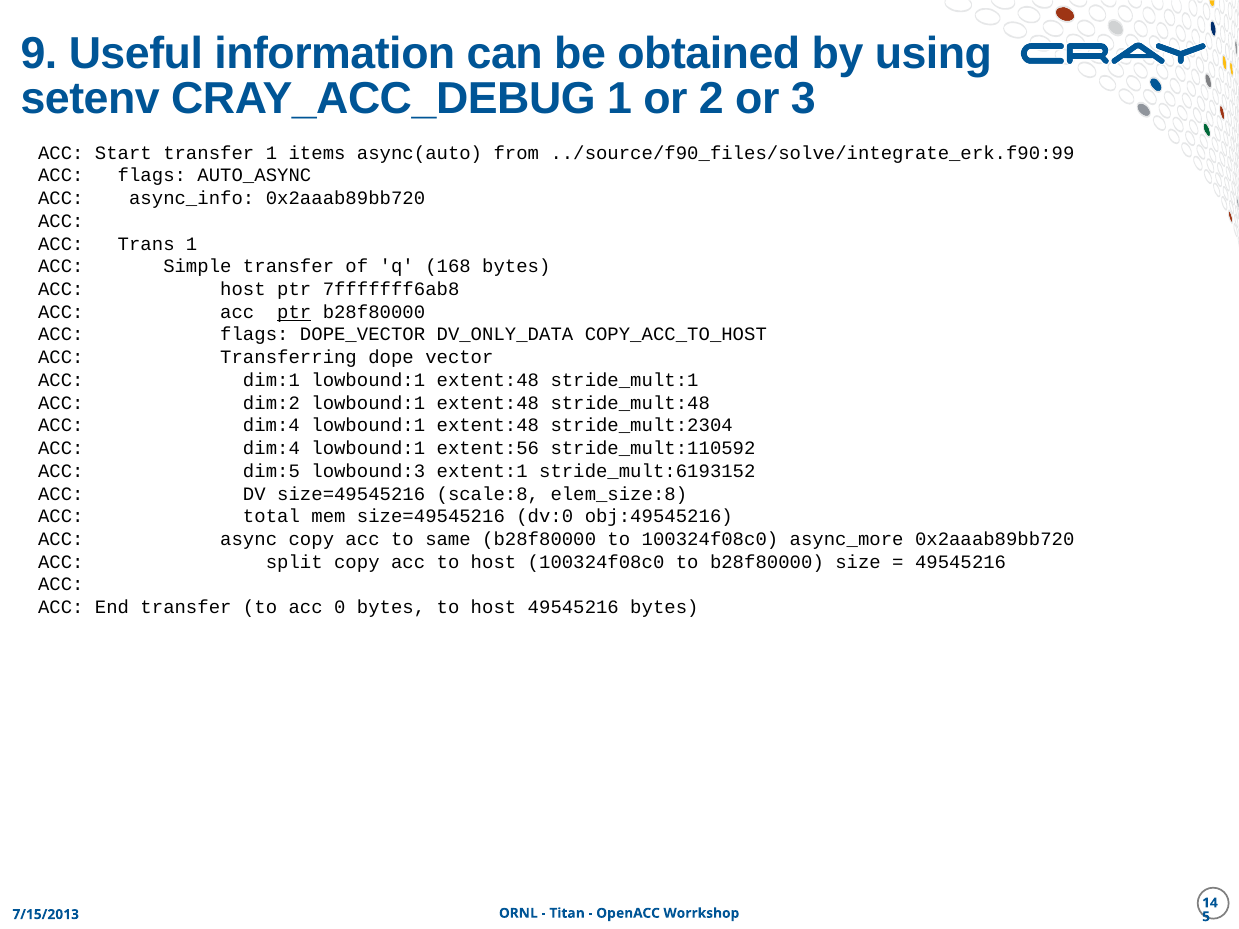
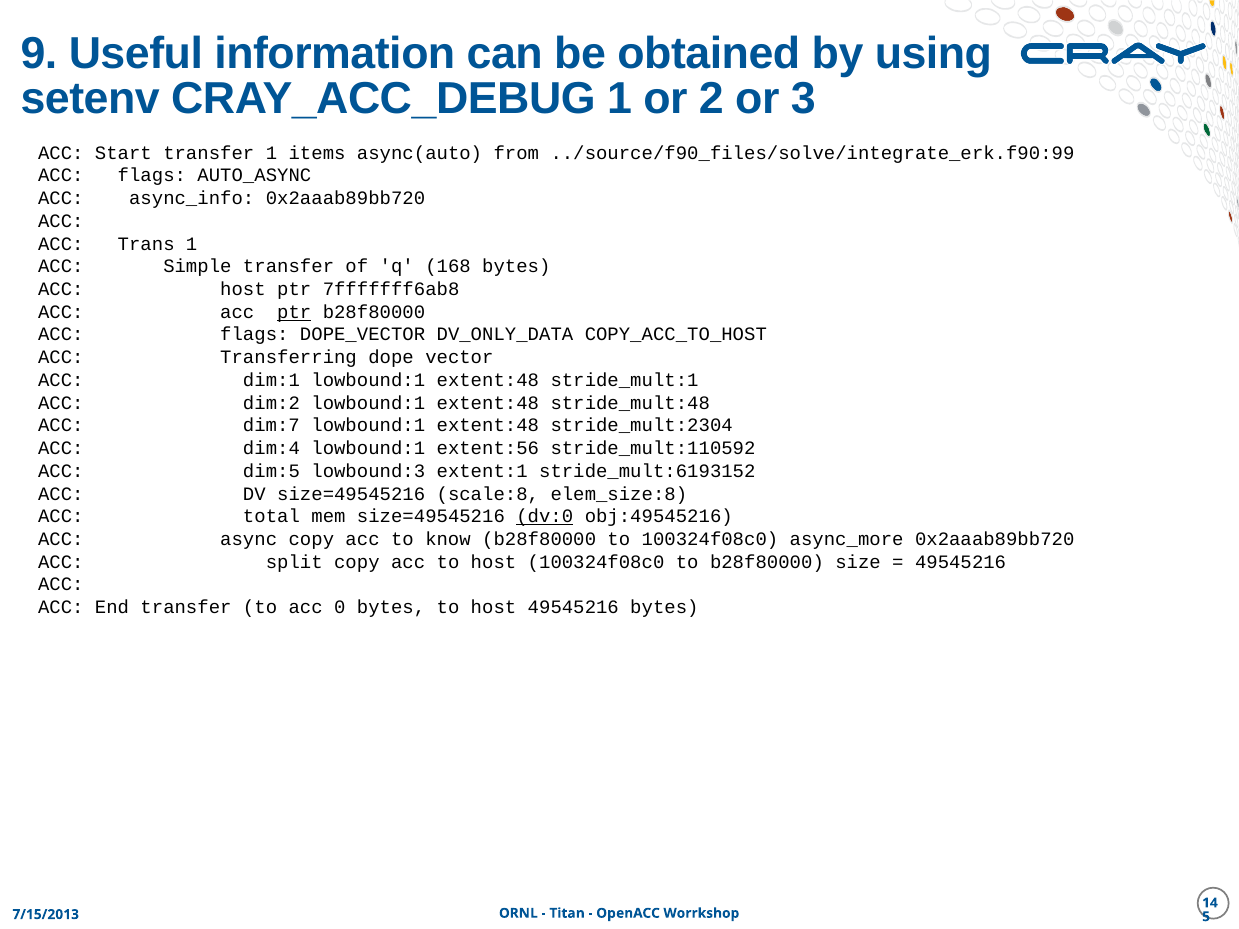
dim:4 at (271, 426): dim:4 -> dim:7
dv:0 underline: none -> present
same: same -> know
